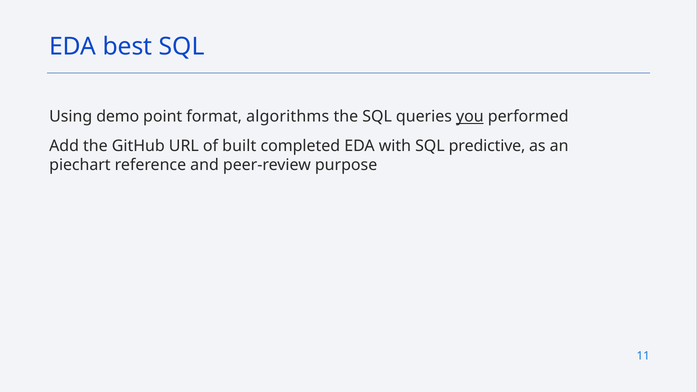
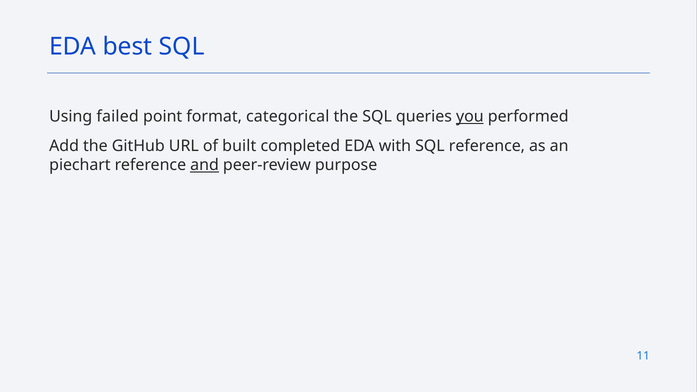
demo: demo -> failed
algorithms: algorithms -> categorical
SQL predictive: predictive -> reference
and underline: none -> present
